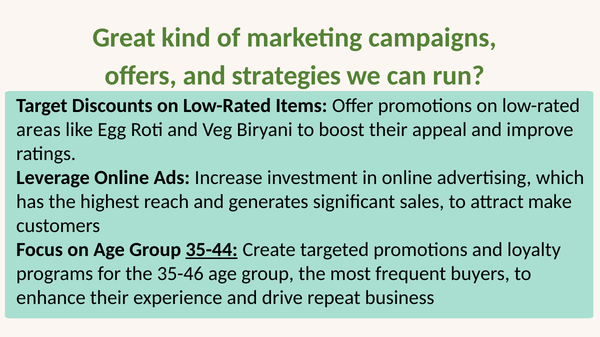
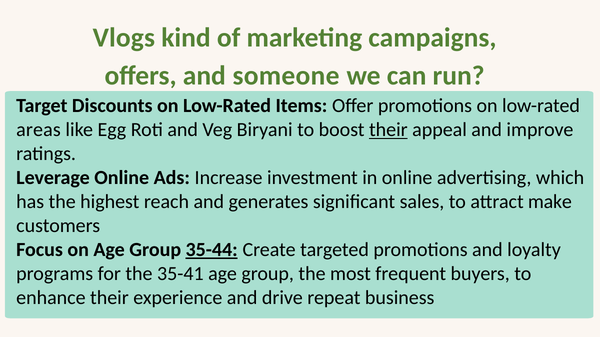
Great: Great -> Vlogs
strategies: strategies -> someone
their at (388, 130) underline: none -> present
35-46: 35-46 -> 35-41
